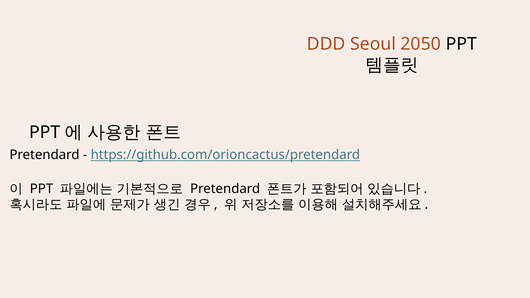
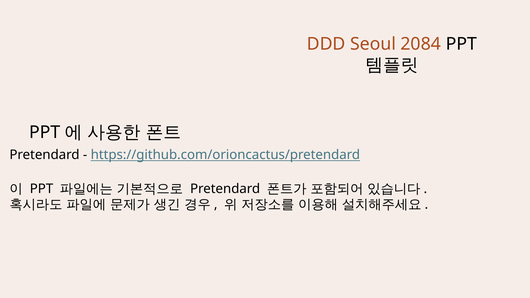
2050: 2050 -> 2084
